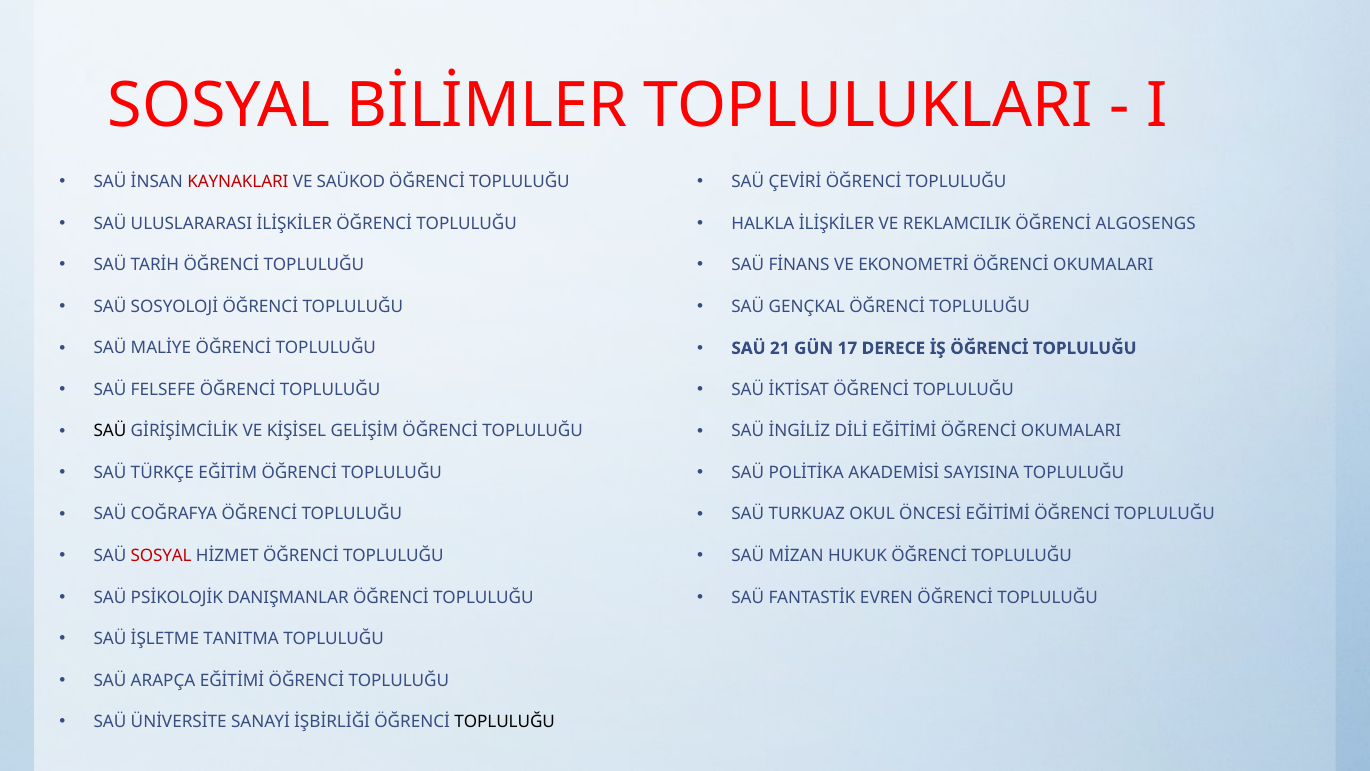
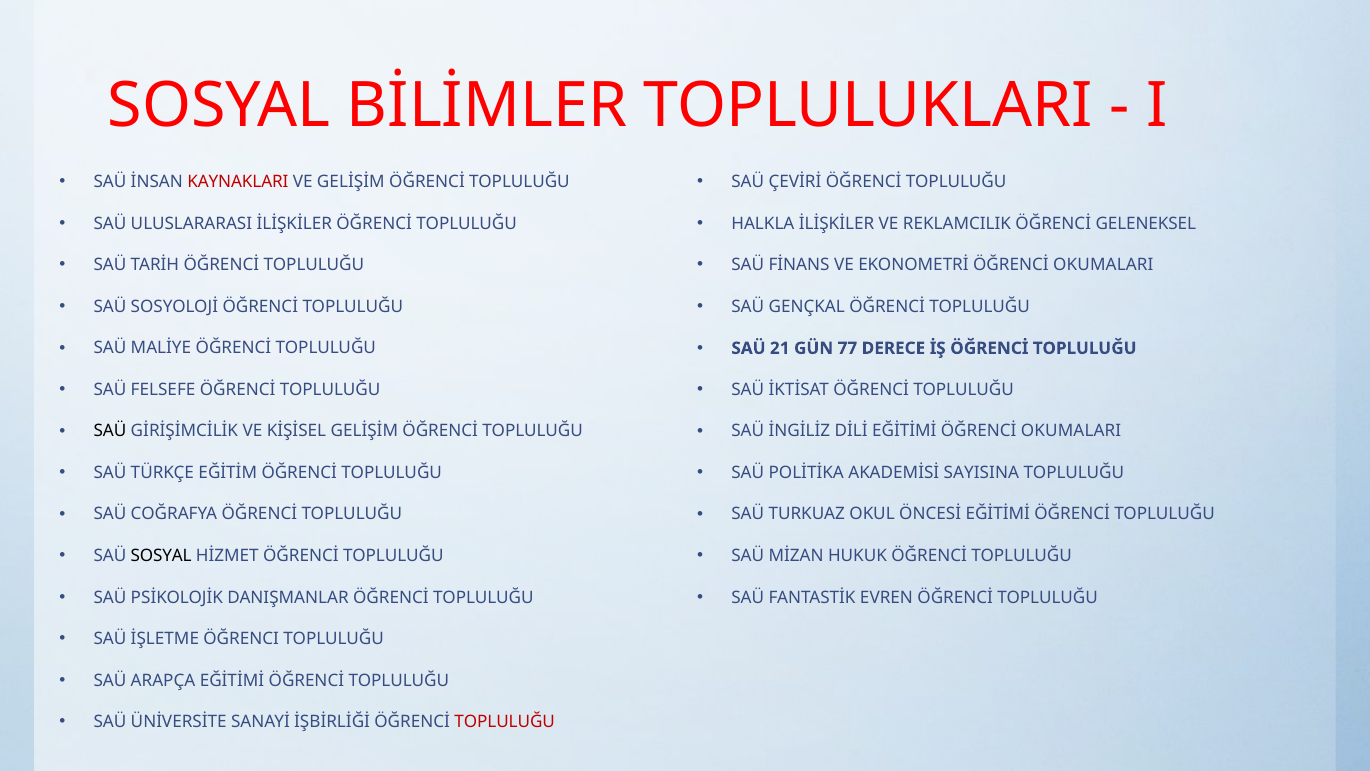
VE SAÜKOD: SAÜKOD -> GELİŞİM
ALGOSENGS: ALGOSENGS -> GELENEKSEL
17: 17 -> 77
SOSYAL at (161, 556) colour: red -> black
TANITMA: TANITMA -> ÖĞRENCI
TOPLULUĞU at (505, 722) colour: black -> red
